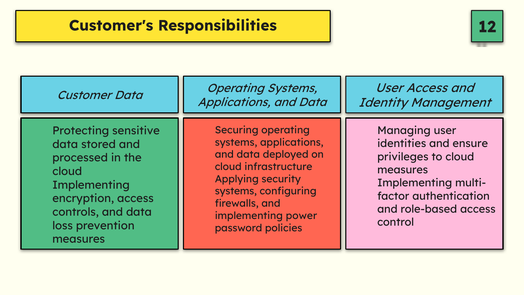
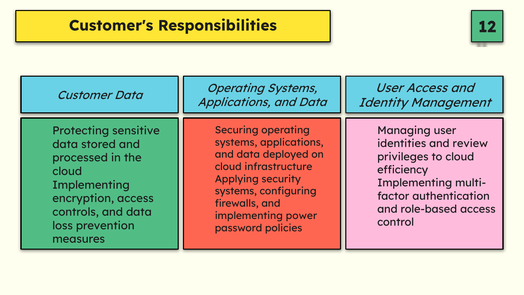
ensure: ensure -> review
measures at (403, 170): measures -> efficiency
